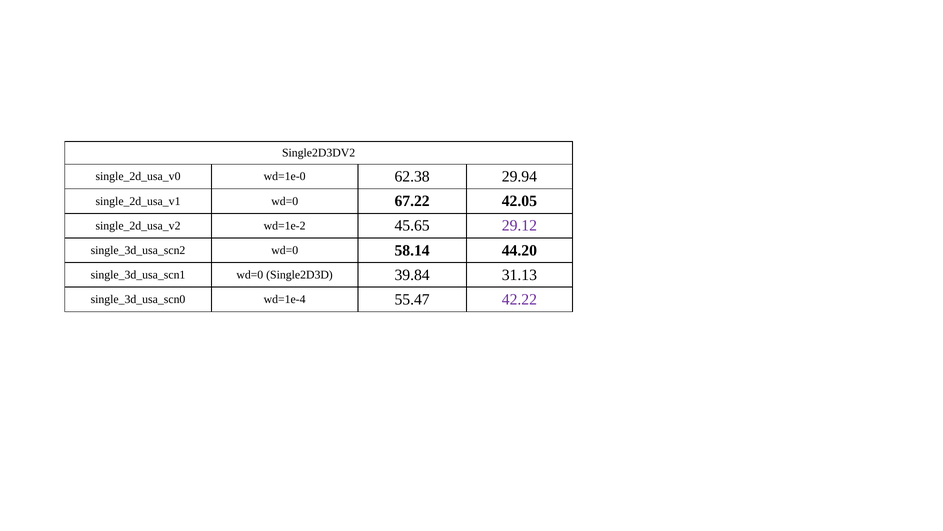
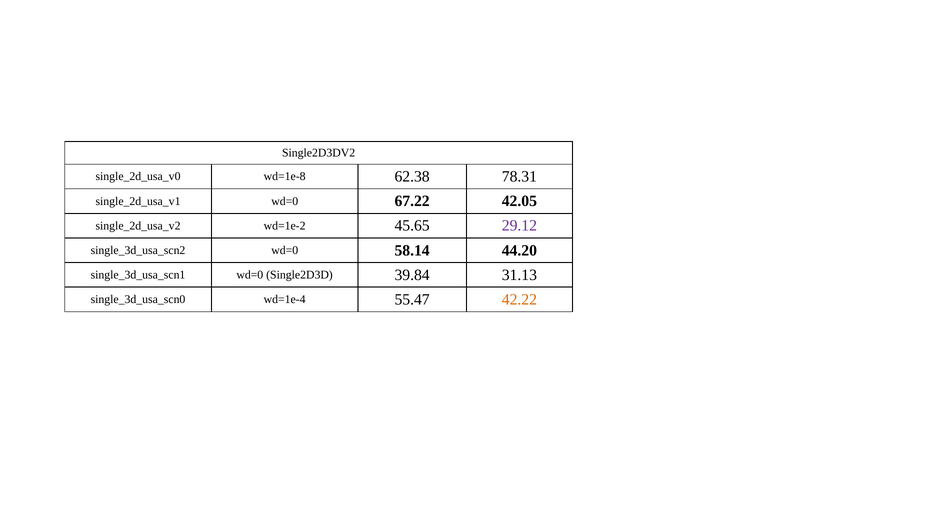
wd=1e-0: wd=1e-0 -> wd=1e-8
29.94: 29.94 -> 78.31
42.22 colour: purple -> orange
